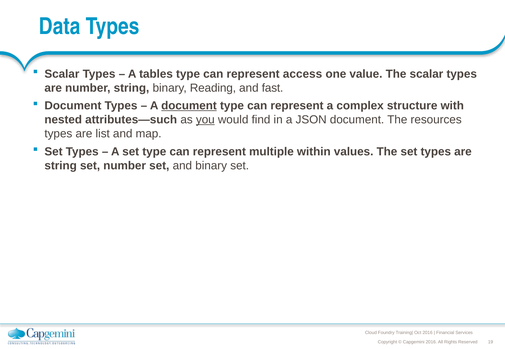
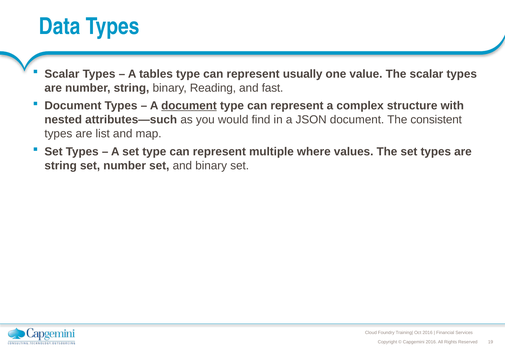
access: access -> usually
you underline: present -> none
resources: resources -> consistent
within: within -> where
